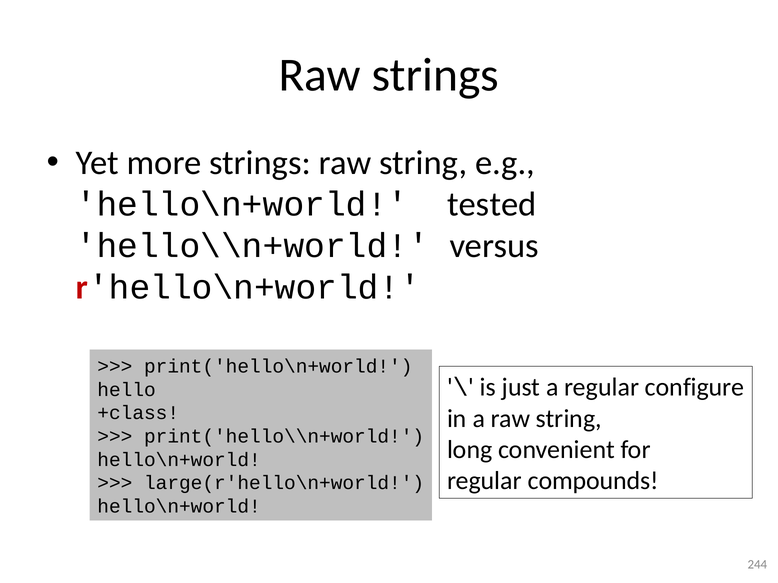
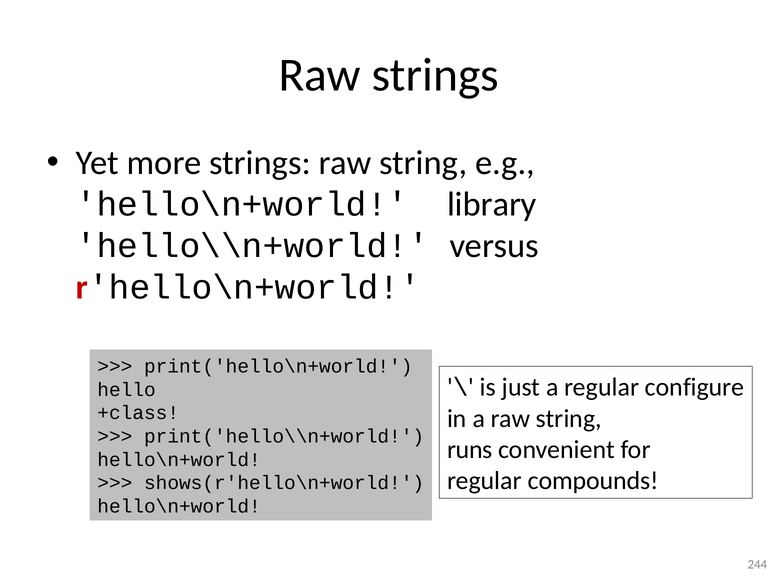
tested: tested -> library
long: long -> runs
large(r'hello\n+world: large(r'hello\n+world -> shows(r'hello\n+world
